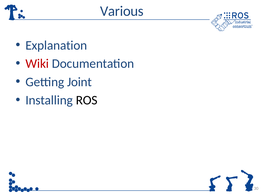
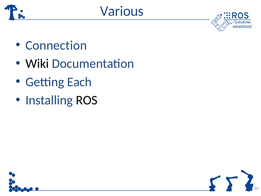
Explanation: Explanation -> Connection
Wiki colour: red -> black
Joint: Joint -> Each
